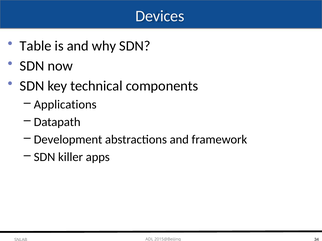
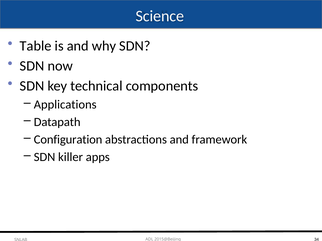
Devices: Devices -> Science
Development: Development -> Configuration
